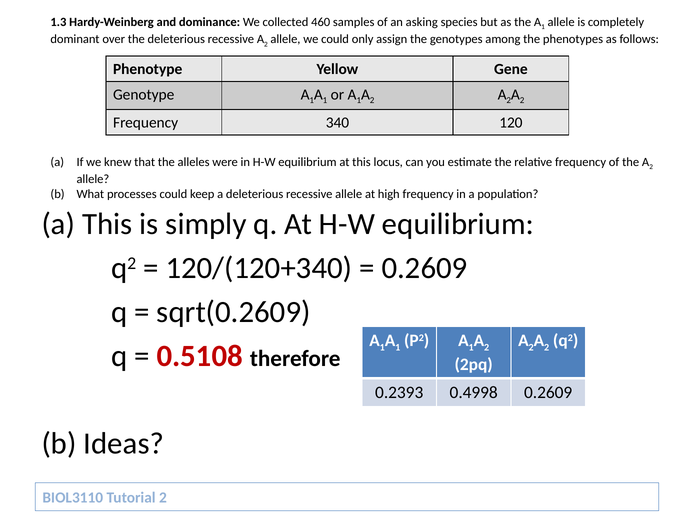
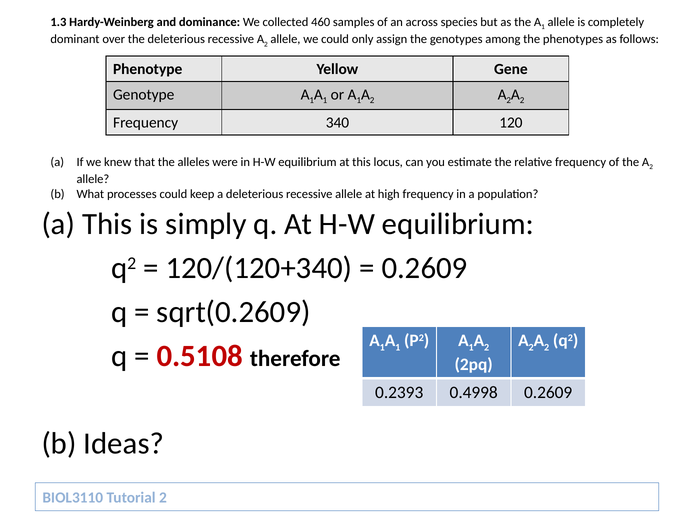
asking: asking -> across
